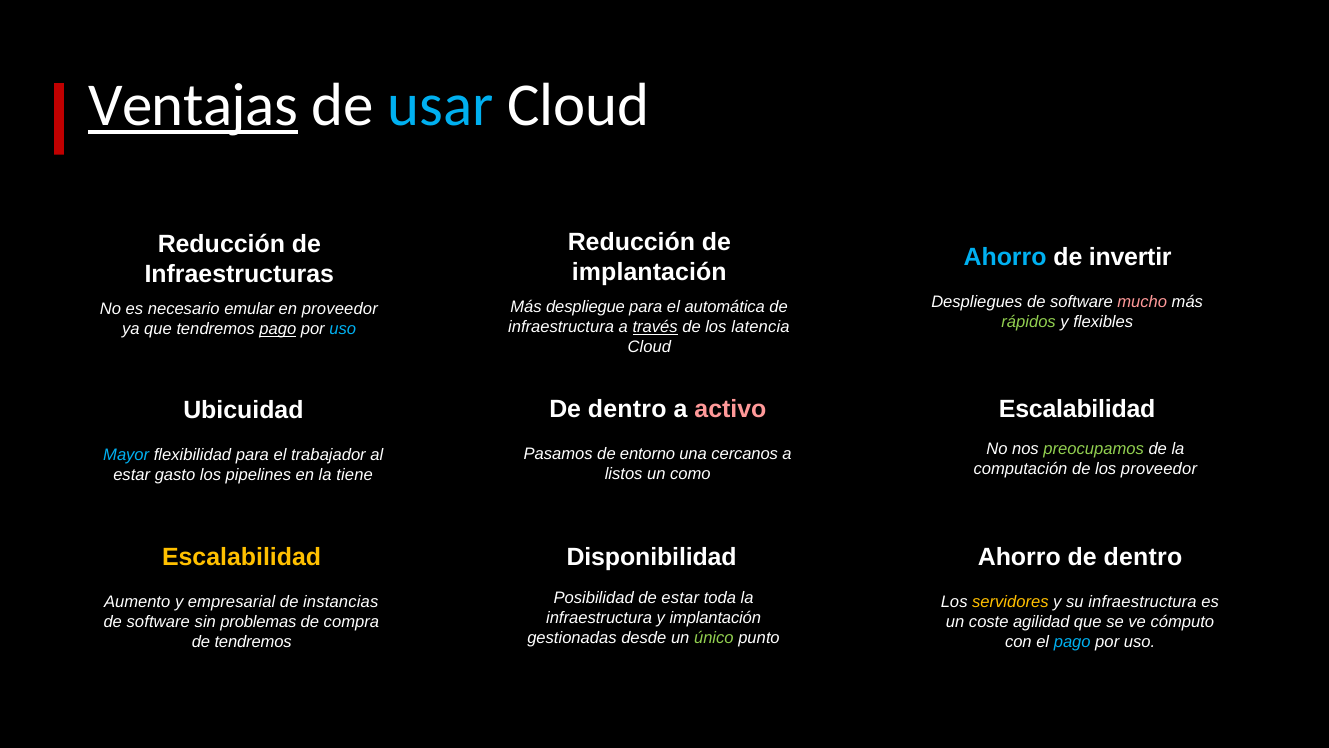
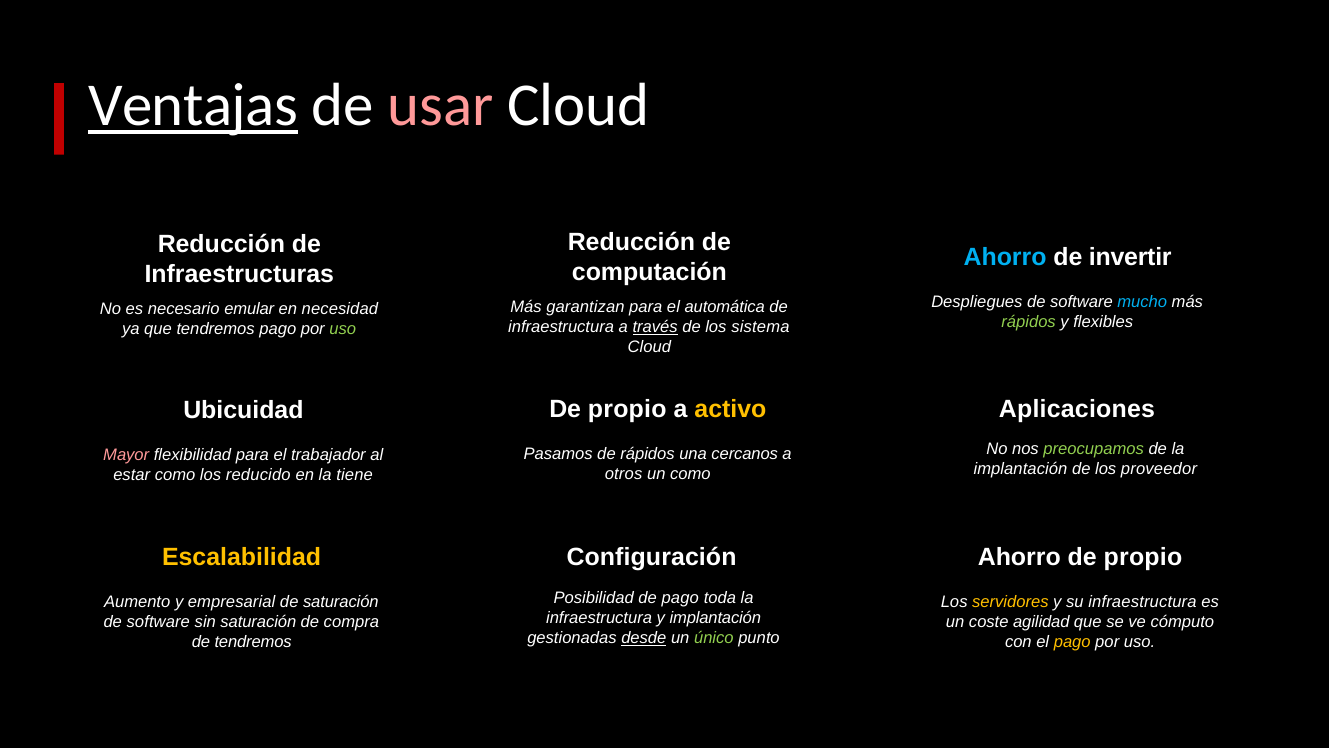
usar colour: light blue -> pink
implantación at (649, 272): implantación -> computación
mucho colour: pink -> light blue
despliegue: despliegue -> garantizan
en proveedor: proveedor -> necesidad
latencia: latencia -> sistema
pago at (278, 329) underline: present -> none
uso at (343, 329) colour: light blue -> light green
dentro at (627, 409): dentro -> propio
activo colour: pink -> yellow
Escalabilidad at (1077, 409): Escalabilidad -> Aplicaciones
de entorno: entorno -> rápidos
Mayor colour: light blue -> pink
computación at (1020, 468): computación -> implantación
listos: listos -> otros
estar gasto: gasto -> como
pipelines: pipelines -> reducido
Disponibilidad: Disponibilidad -> Configuración
Ahorro de dentro: dentro -> propio
de estar: estar -> pago
de instancias: instancias -> saturación
sin problemas: problemas -> saturación
desde underline: none -> present
pago at (1072, 642) colour: light blue -> yellow
